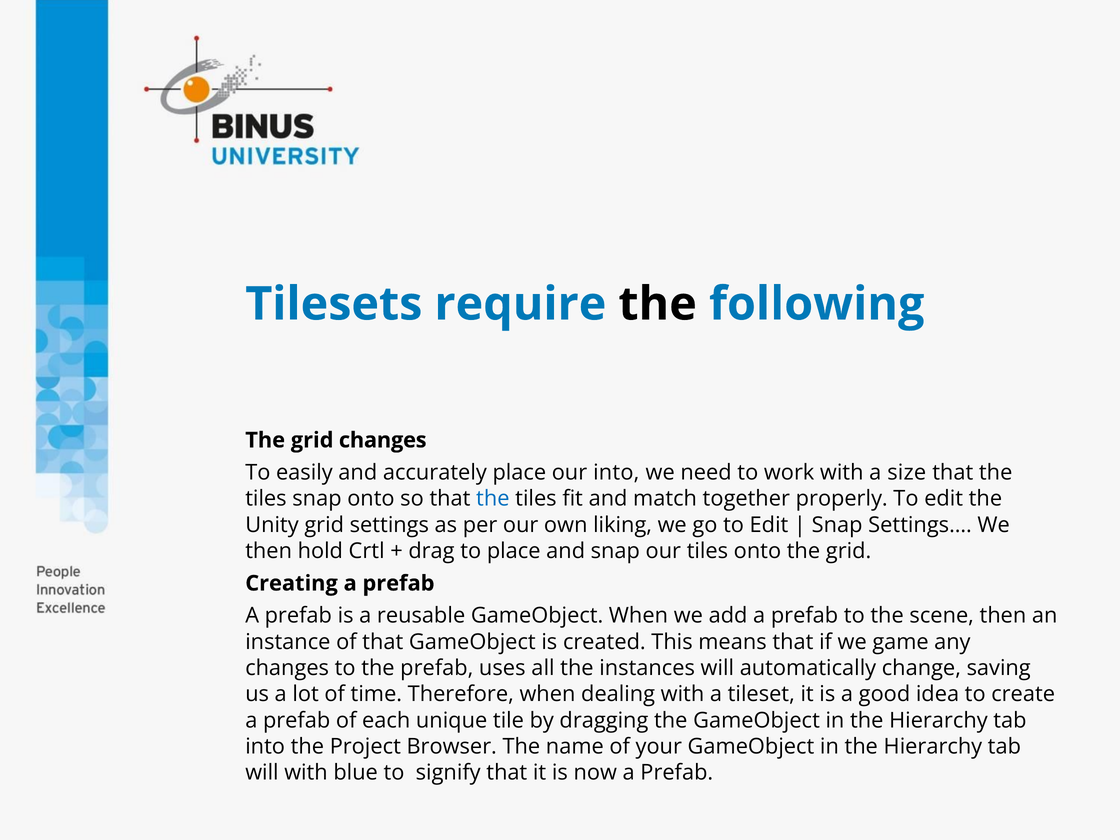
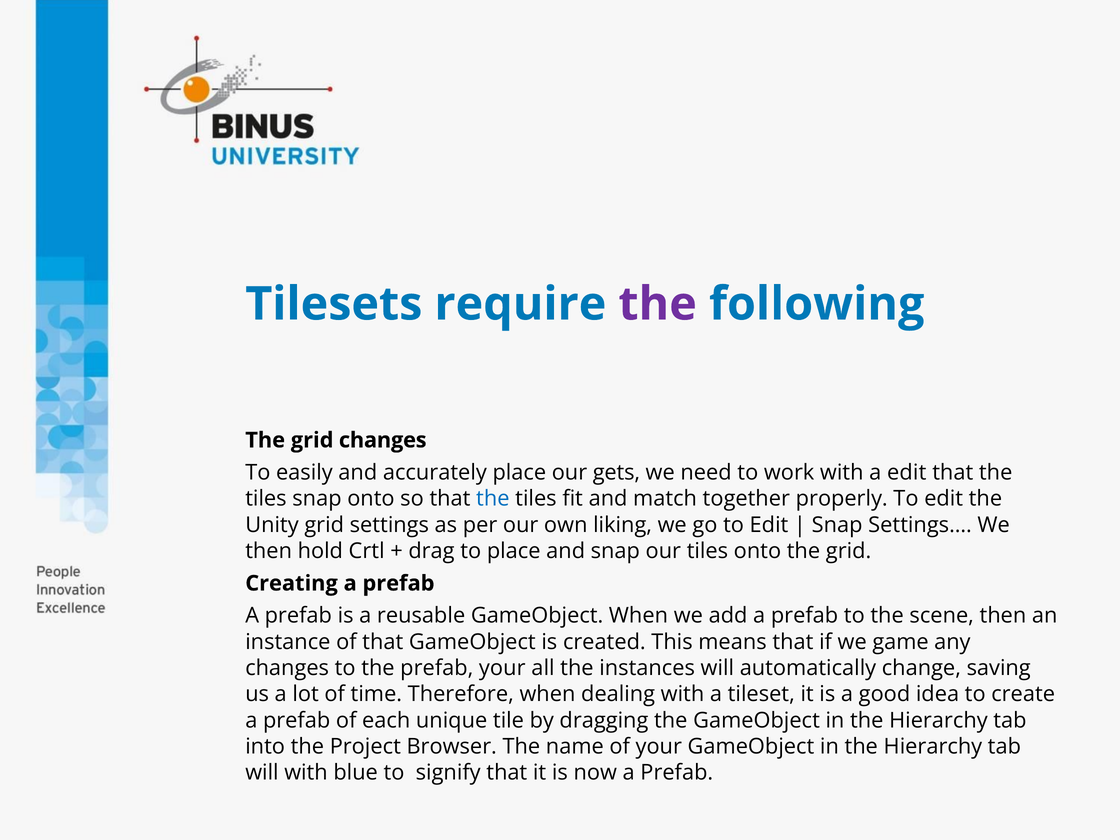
the at (658, 304) colour: black -> purple
our into: into -> gets
a size: size -> edit
prefab uses: uses -> your
